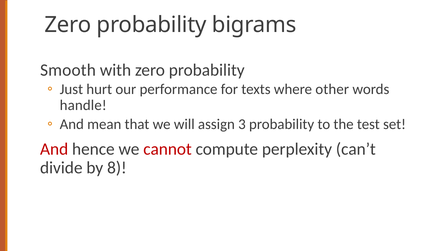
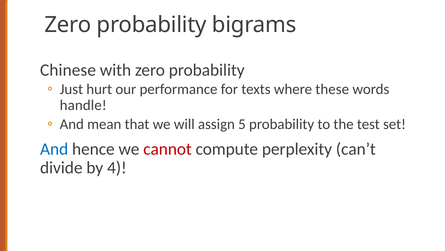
Smooth: Smooth -> Chinese
other: other -> these
3: 3 -> 5
And at (54, 149) colour: red -> blue
8: 8 -> 4
